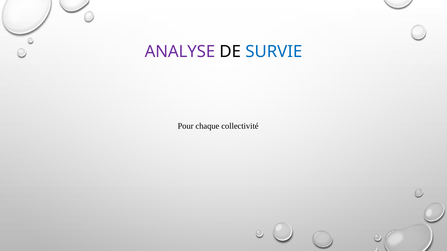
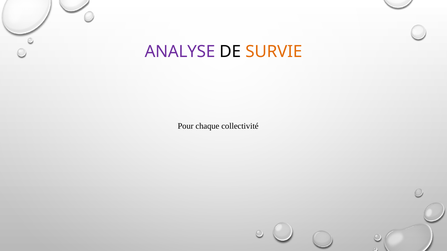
SURVIE colour: blue -> orange
